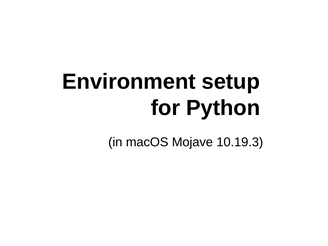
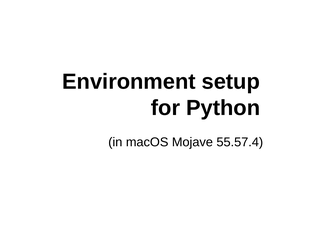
10.19.3: 10.19.3 -> 55.57.4
